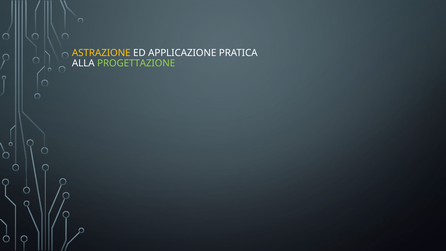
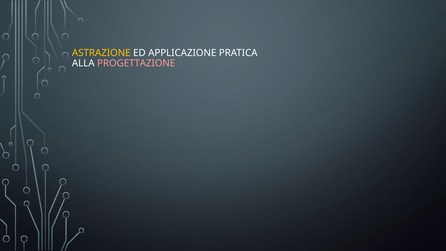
PROGETTAZIONE colour: light green -> pink
